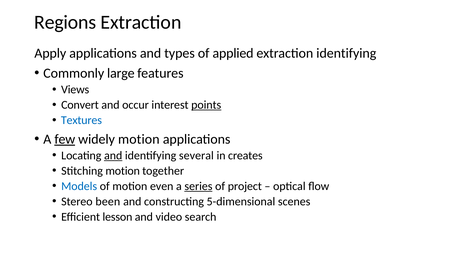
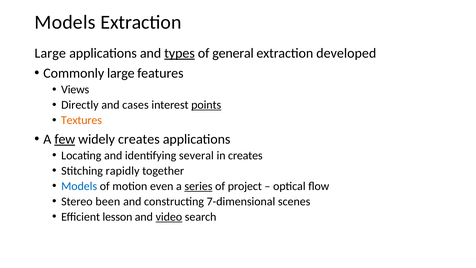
Regions at (65, 22): Regions -> Models
Apply at (50, 53): Apply -> Large
types underline: none -> present
applied: applied -> general
extraction identifying: identifying -> developed
Convert: Convert -> Directly
occur: occur -> cases
Textures colour: blue -> orange
widely motion: motion -> creates
and at (113, 155) underline: present -> none
Stitching motion: motion -> rapidly
5-dimensional: 5-dimensional -> 7-dimensional
video underline: none -> present
